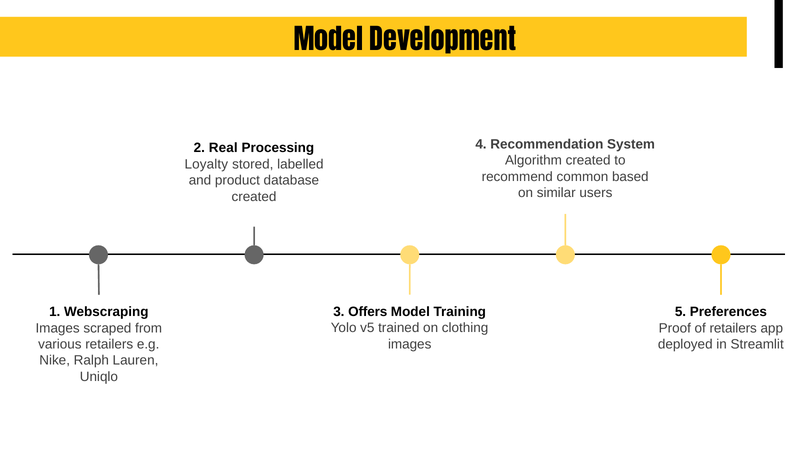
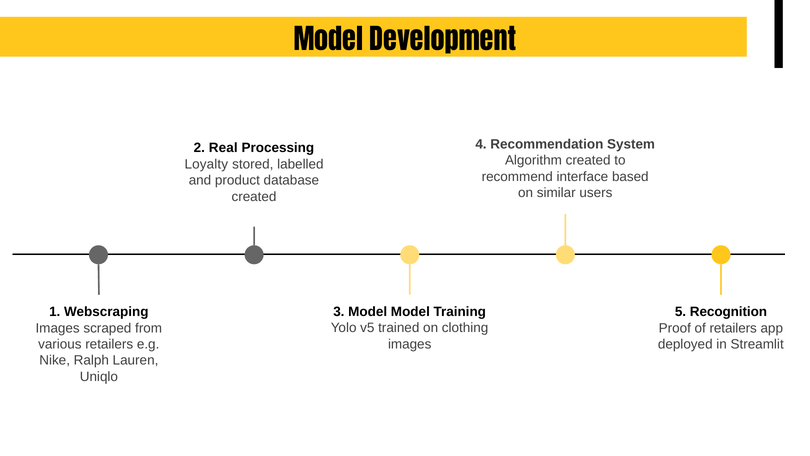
common: common -> interface
3 Offers: Offers -> Model
Preferences: Preferences -> Recognition
